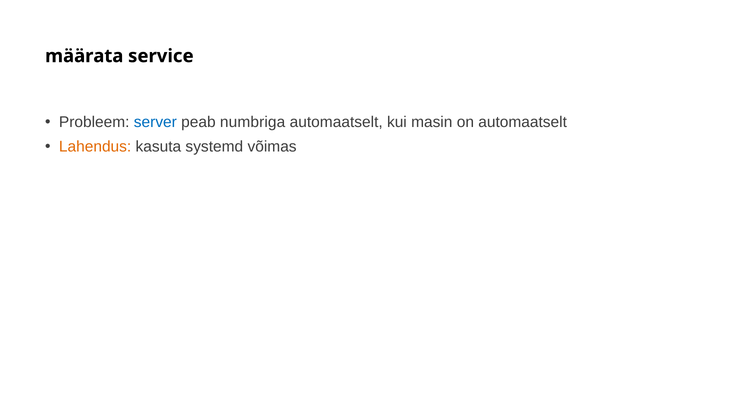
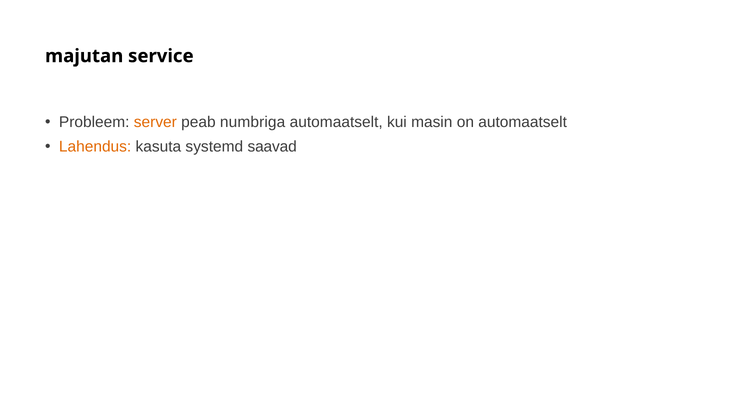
määrata: määrata -> majutan
server colour: blue -> orange
võimas: võimas -> saavad
